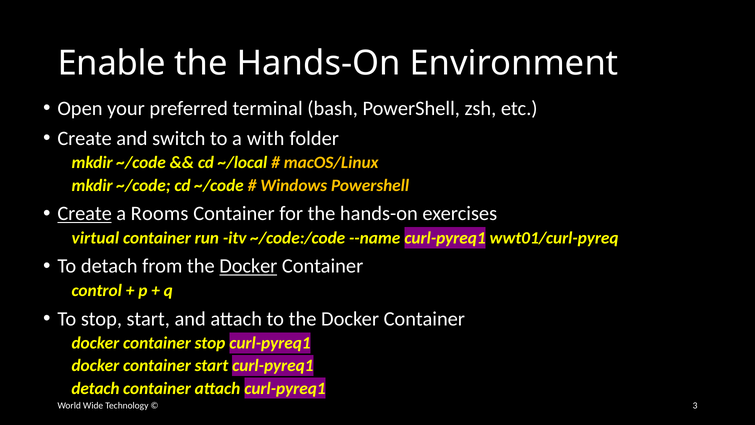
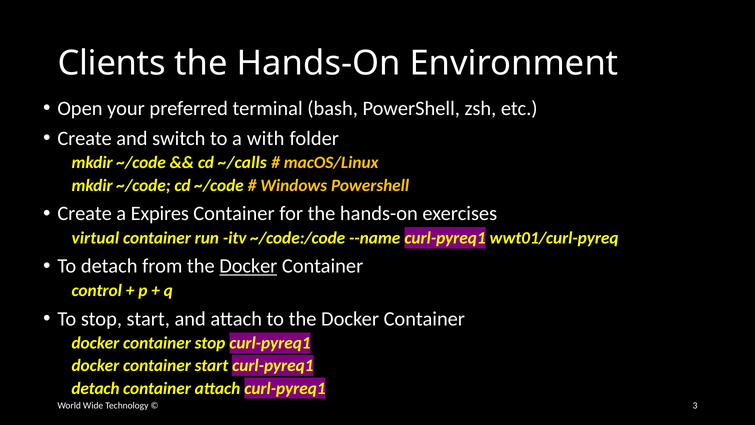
Enable: Enable -> Clients
~/local: ~/local -> ~/calls
Create at (85, 213) underline: present -> none
Rooms: Rooms -> Expires
